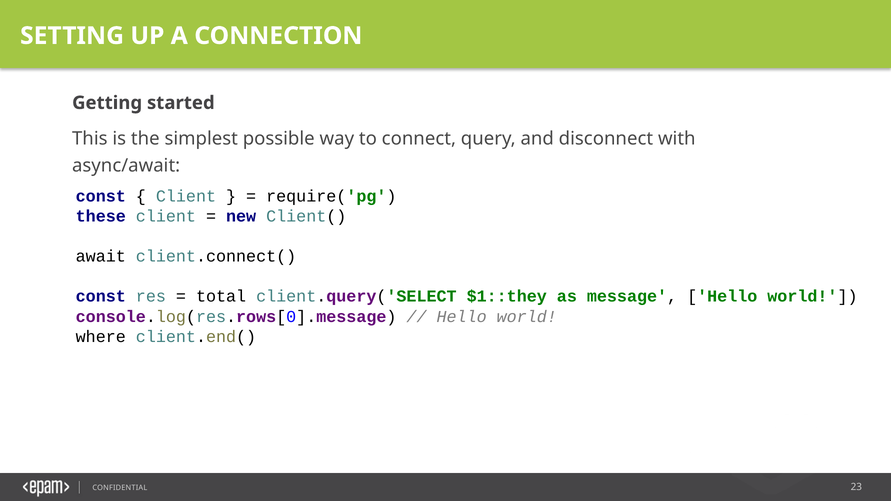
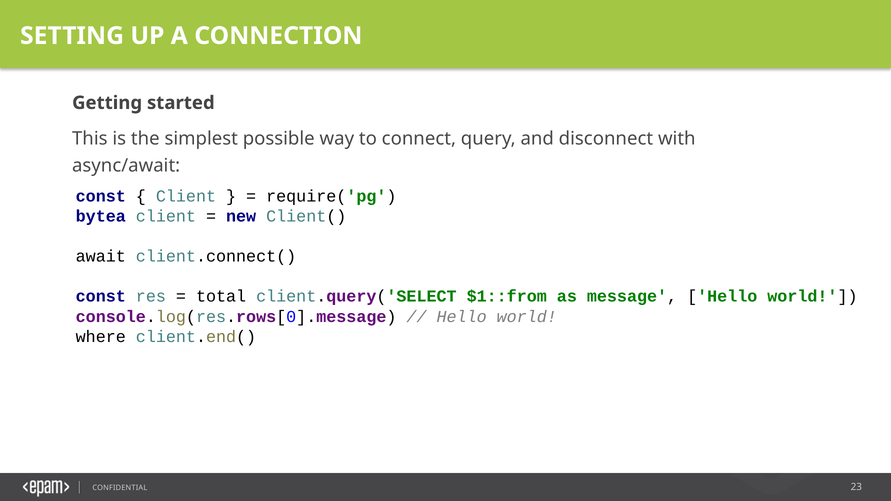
these: these -> bytea
$1::they: $1::they -> $1::from
